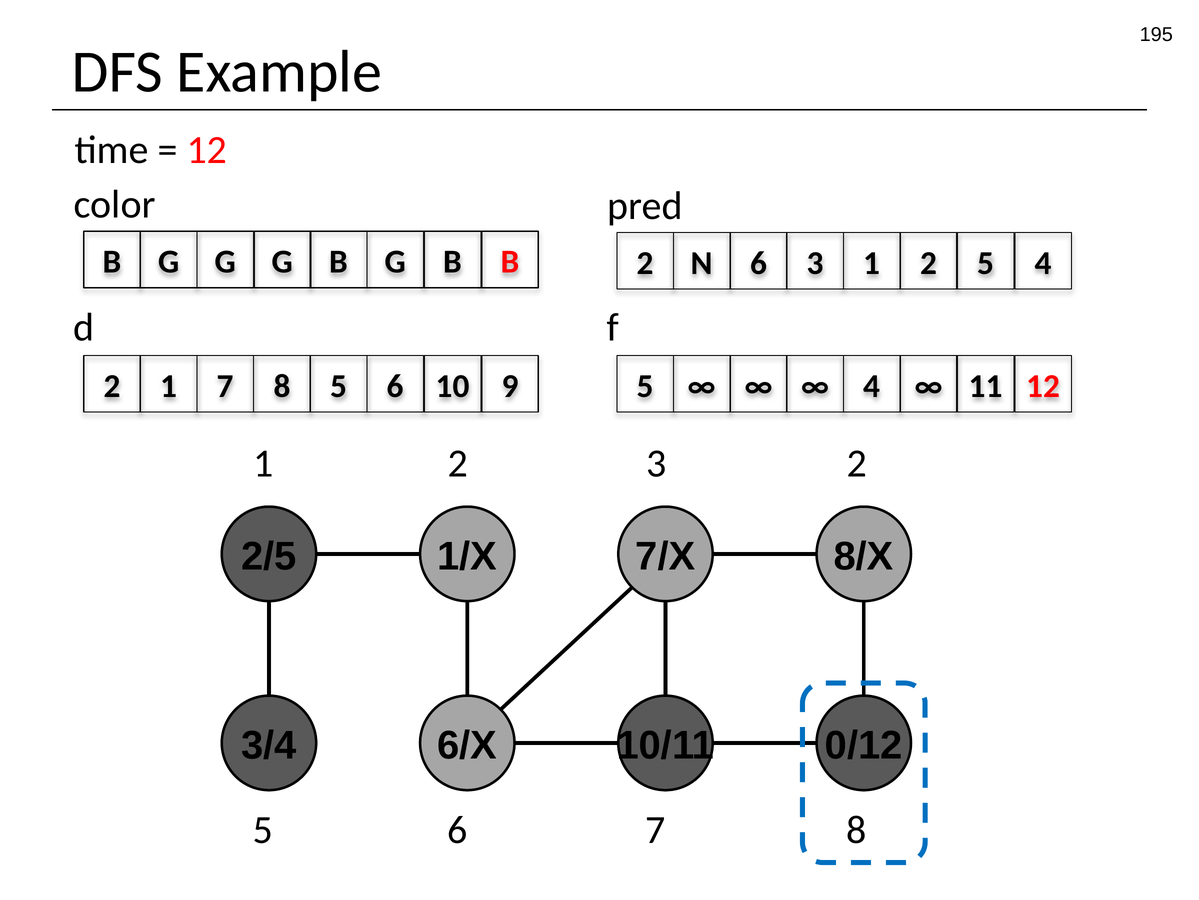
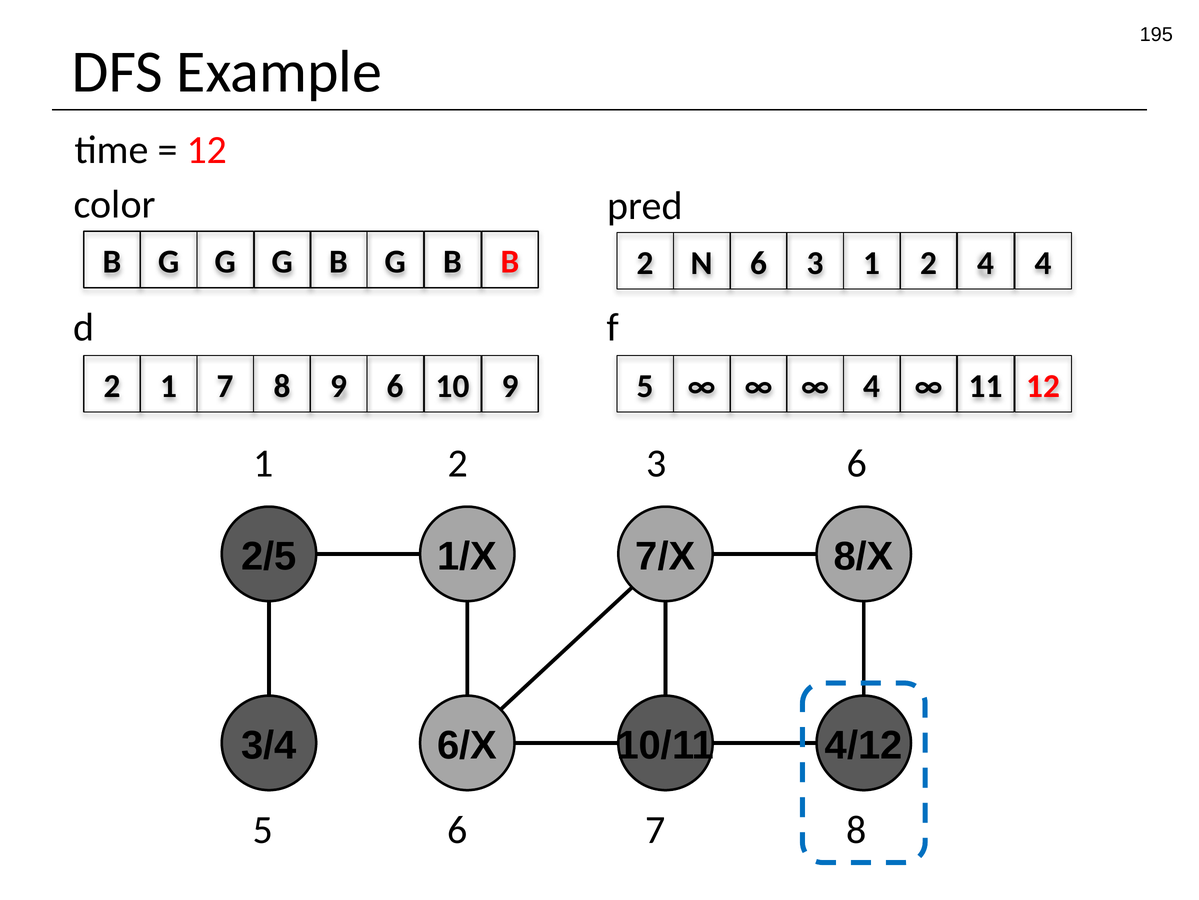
2 5: 5 -> 4
8 5: 5 -> 9
3 2: 2 -> 6
0/12: 0/12 -> 4/12
